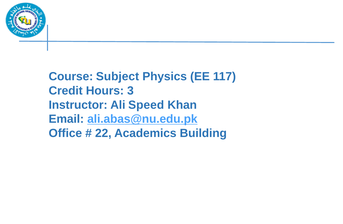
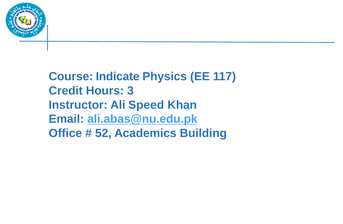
Subject: Subject -> Indicate
22: 22 -> 52
